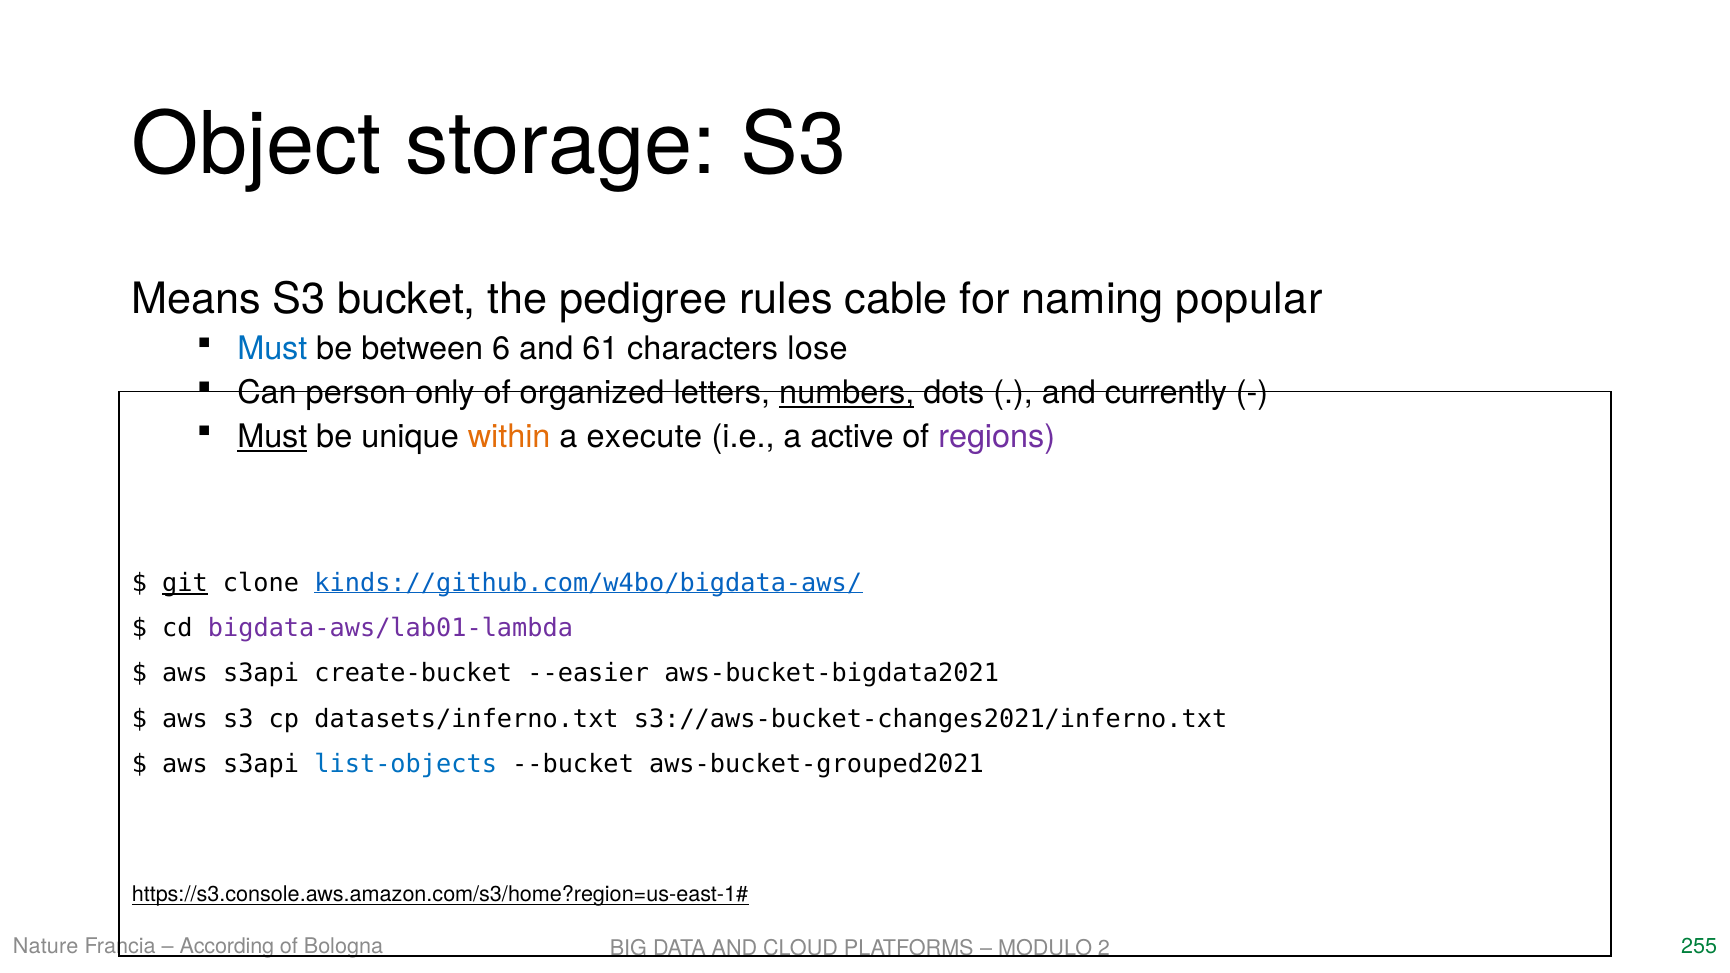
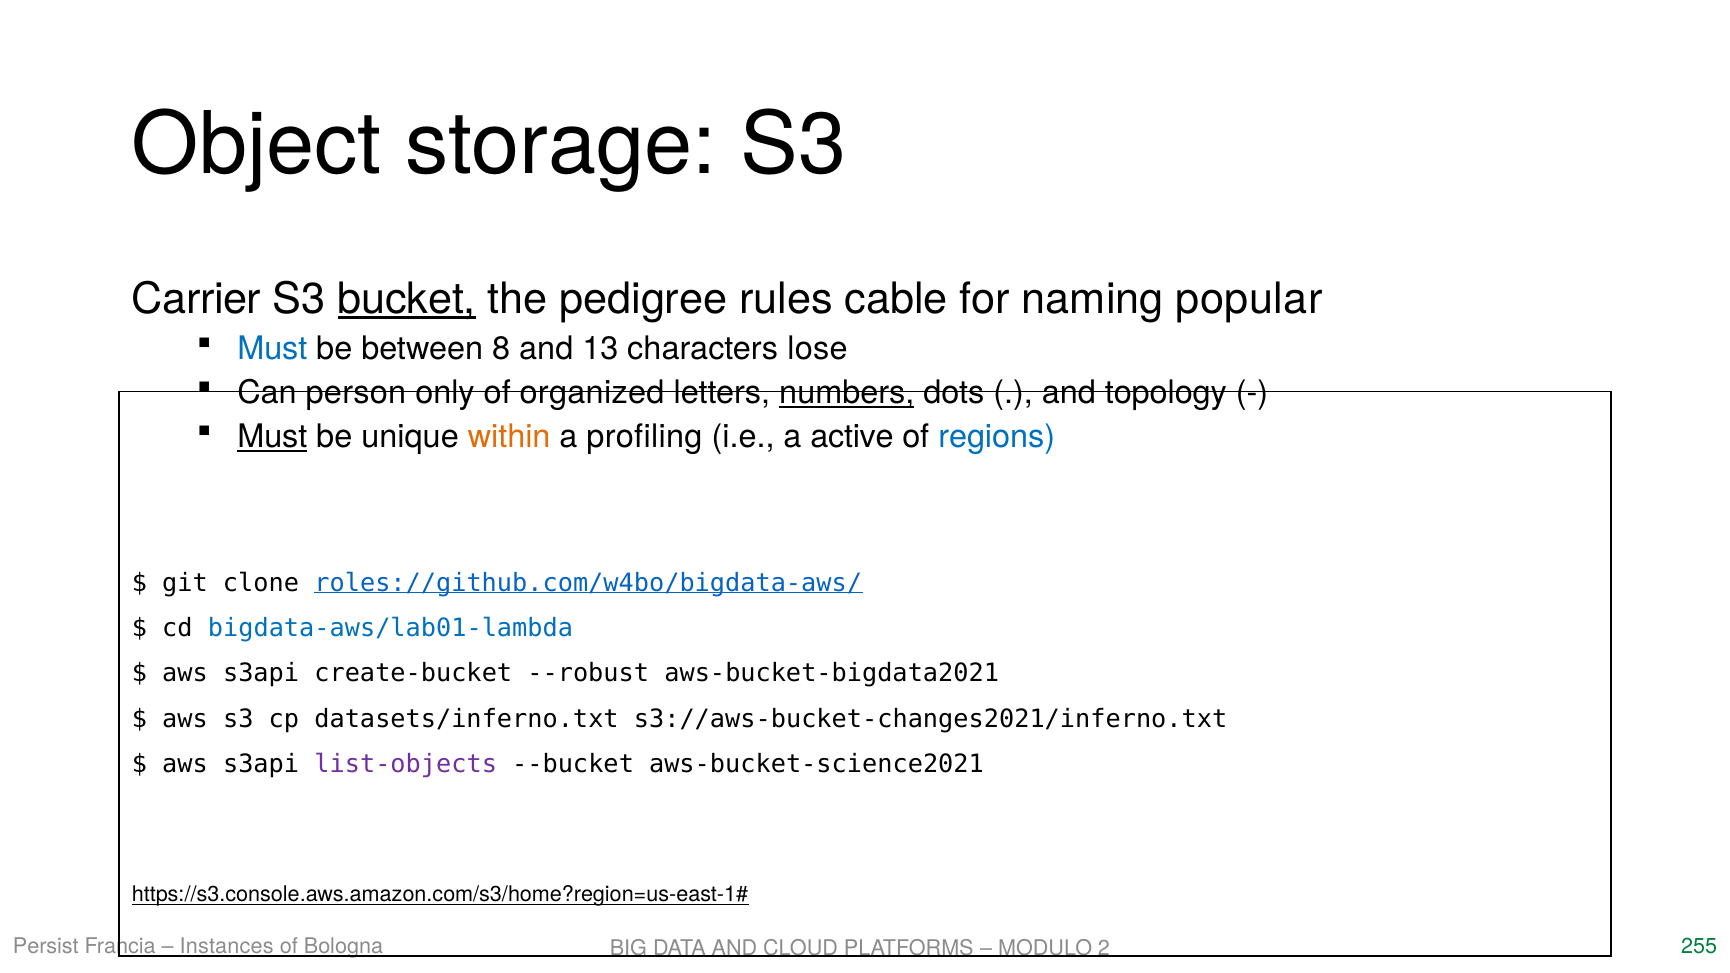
Means: Means -> Carrier
bucket underline: none -> present
6: 6 -> 8
61: 61 -> 13
currently: currently -> topology
execute: execute -> profiling
regions colour: purple -> blue
git underline: present -> none
kinds://github.com/w4bo/bigdata-aws/: kinds://github.com/w4bo/bigdata-aws/ -> roles://github.com/w4bo/bigdata-aws/
bigdata-aws/lab01-lambda colour: purple -> blue
--easier: --easier -> --robust
list-objects colour: blue -> purple
aws-bucket-grouped2021: aws-bucket-grouped2021 -> aws-bucket-science2021
Nature: Nature -> Persist
According: According -> Instances
